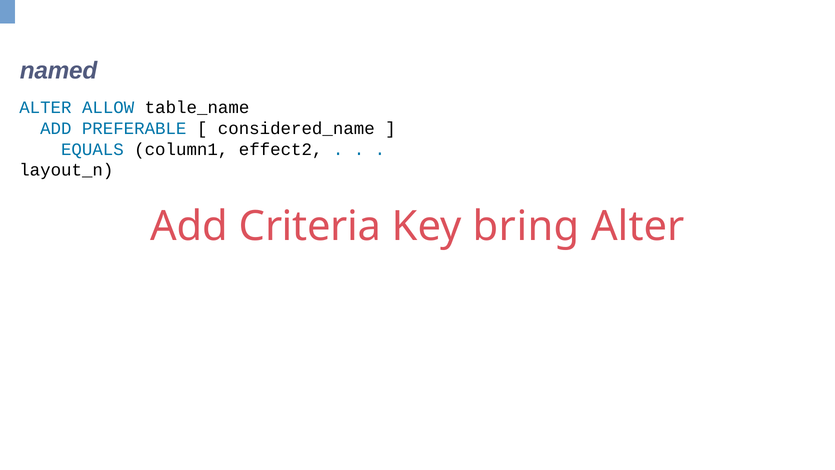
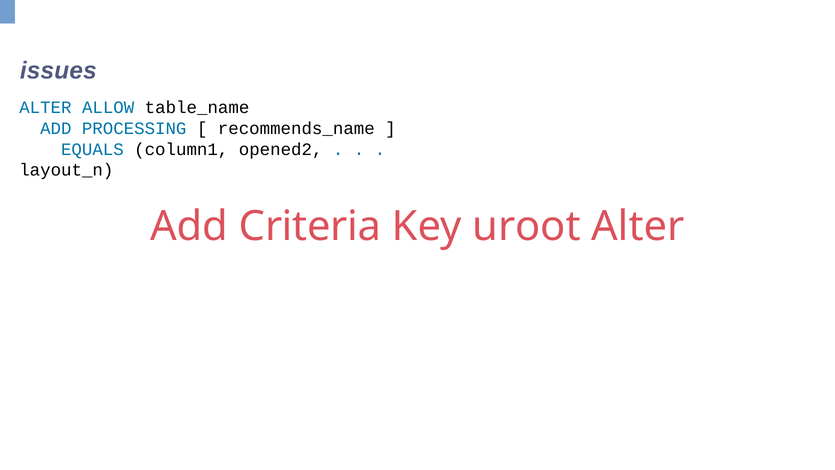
named: named -> issues
PREFERABLE: PREFERABLE -> PROCESSING
considered_name: considered_name -> recommends_name
effect2: effect2 -> opened2
bring: bring -> uroot
